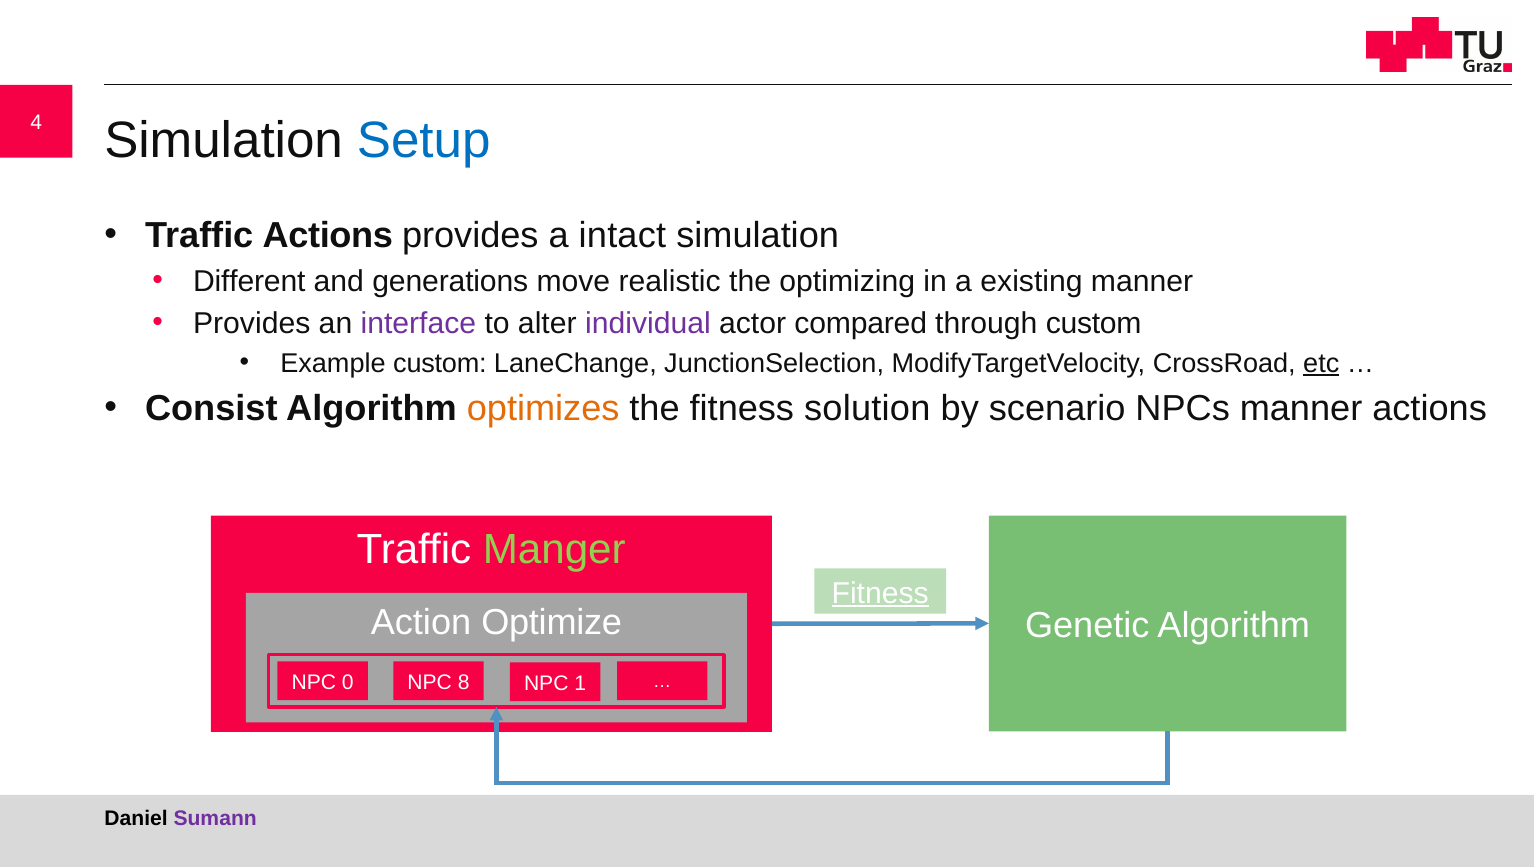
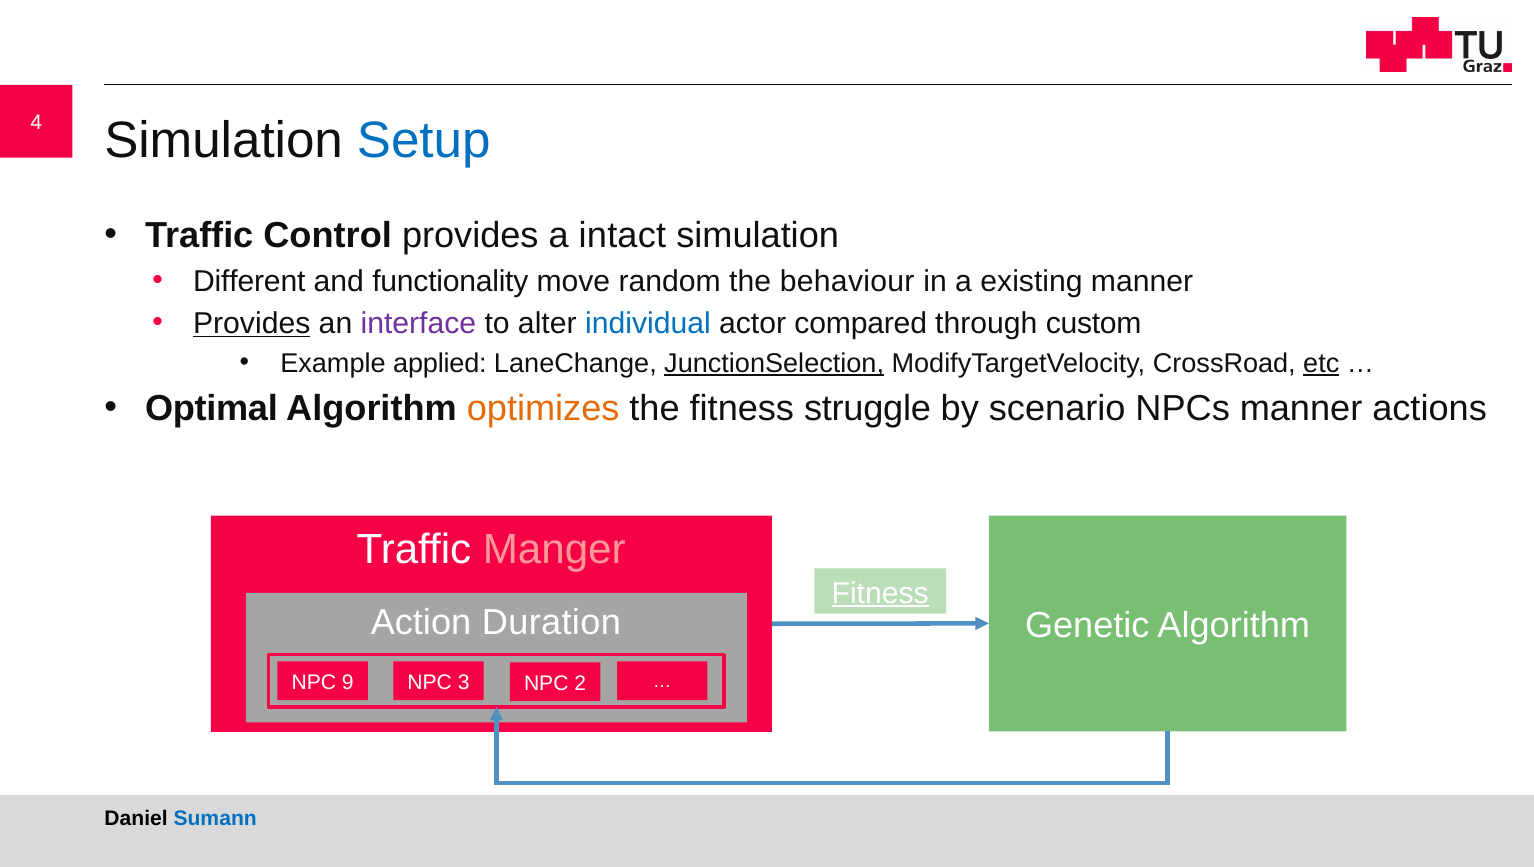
Traffic Actions: Actions -> Control
generations: generations -> functionality
realistic: realistic -> random
optimizing: optimizing -> behaviour
Provides at (252, 324) underline: none -> present
individual colour: purple -> blue
Example custom: custom -> applied
JunctionSelection underline: none -> present
Consist: Consist -> Optimal
solution: solution -> struggle
Manger colour: light green -> pink
Optimize: Optimize -> Duration
0: 0 -> 9
8: 8 -> 3
1: 1 -> 2
Sumann colour: purple -> blue
